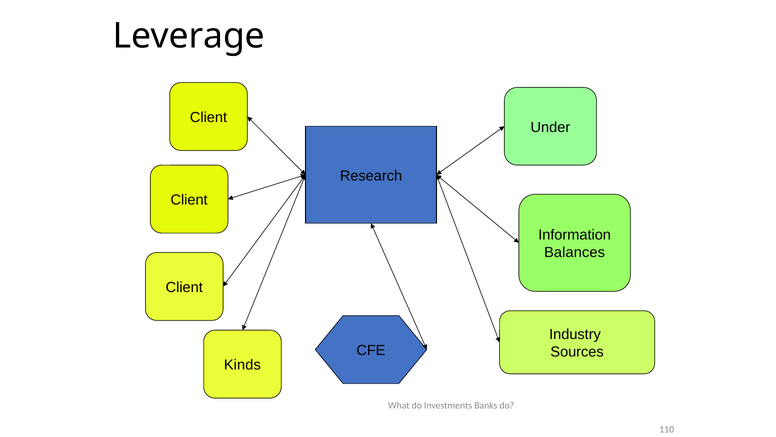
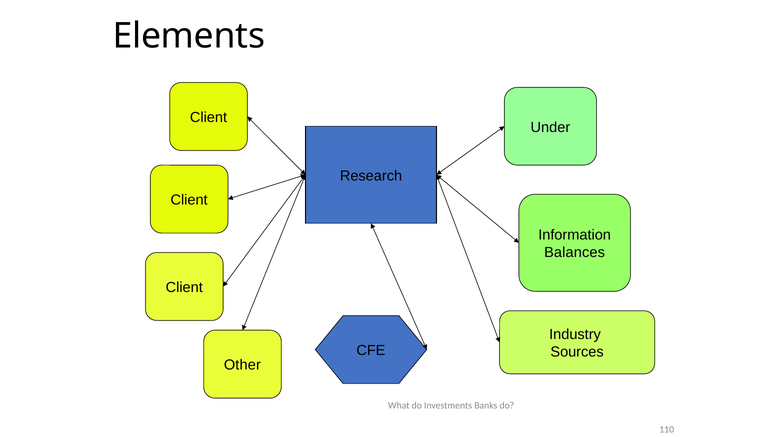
Leverage: Leverage -> Elements
Kinds: Kinds -> Other
